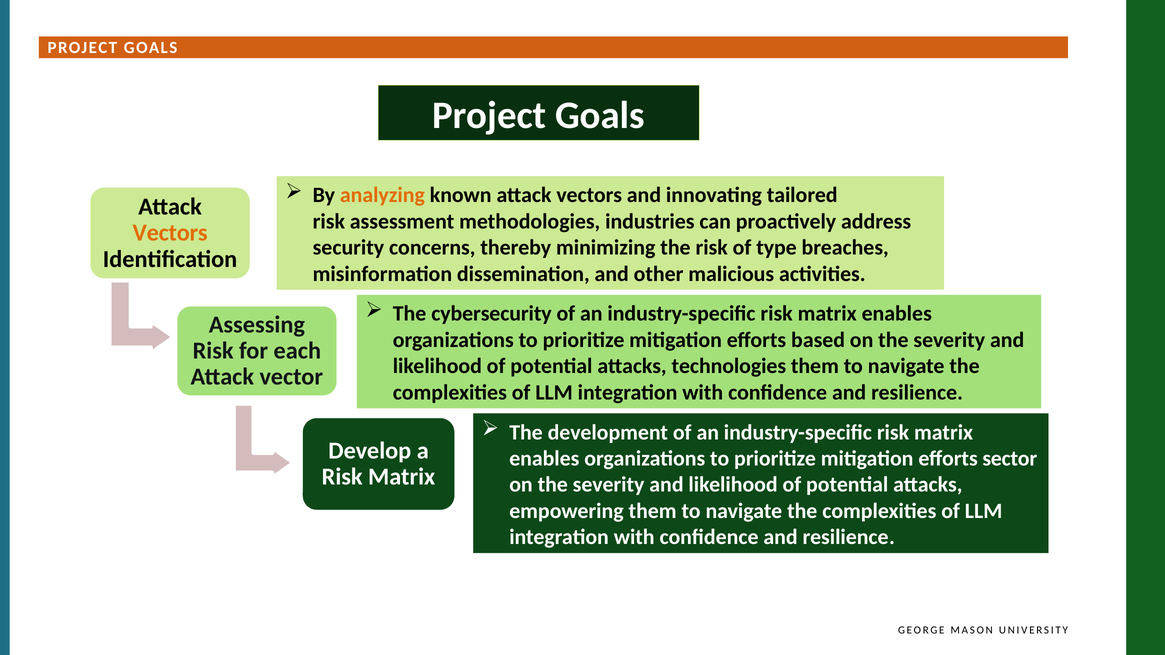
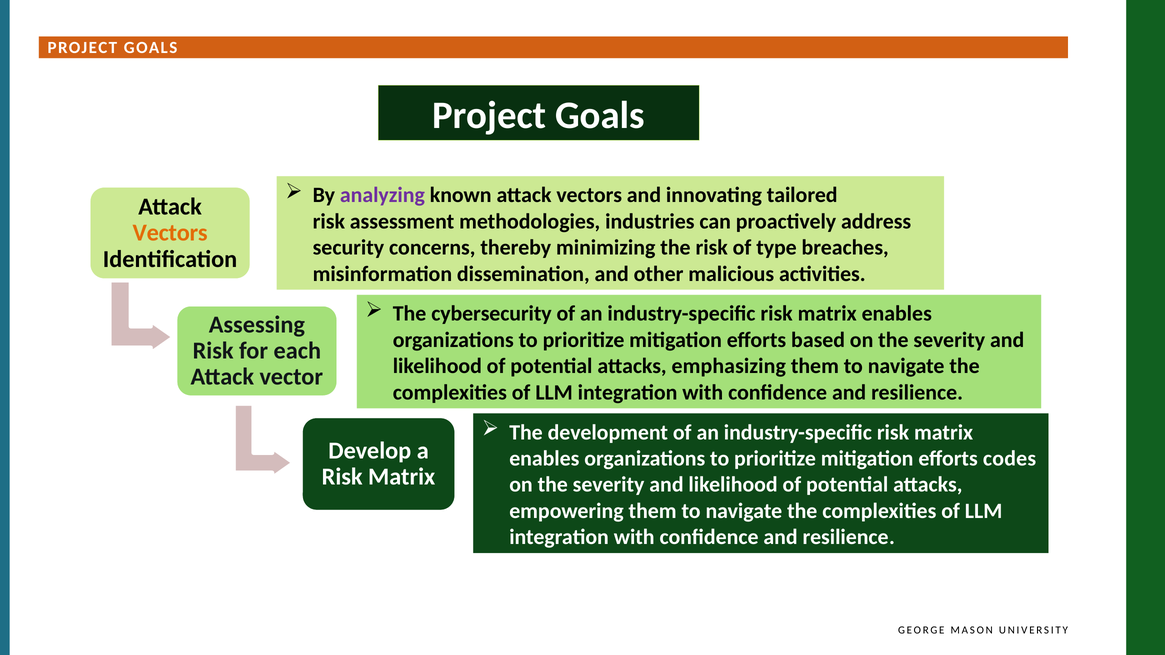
analyzing colour: orange -> purple
technologies: technologies -> emphasizing
sector: sector -> codes
